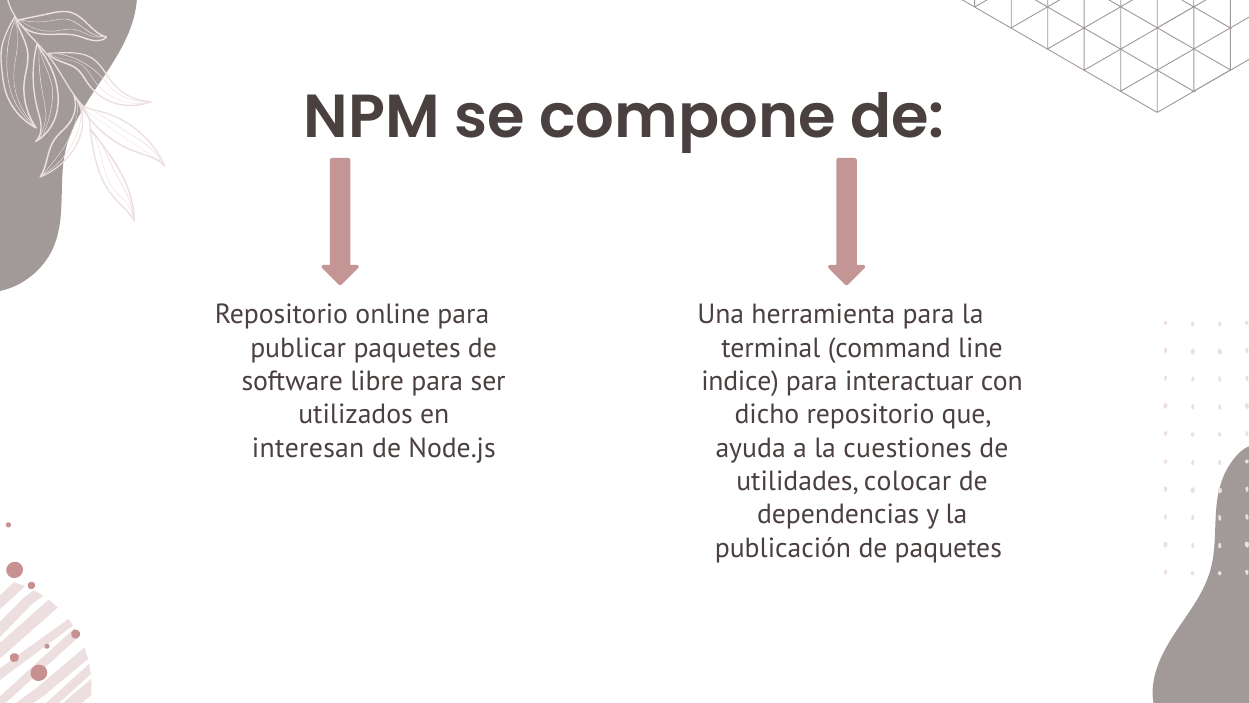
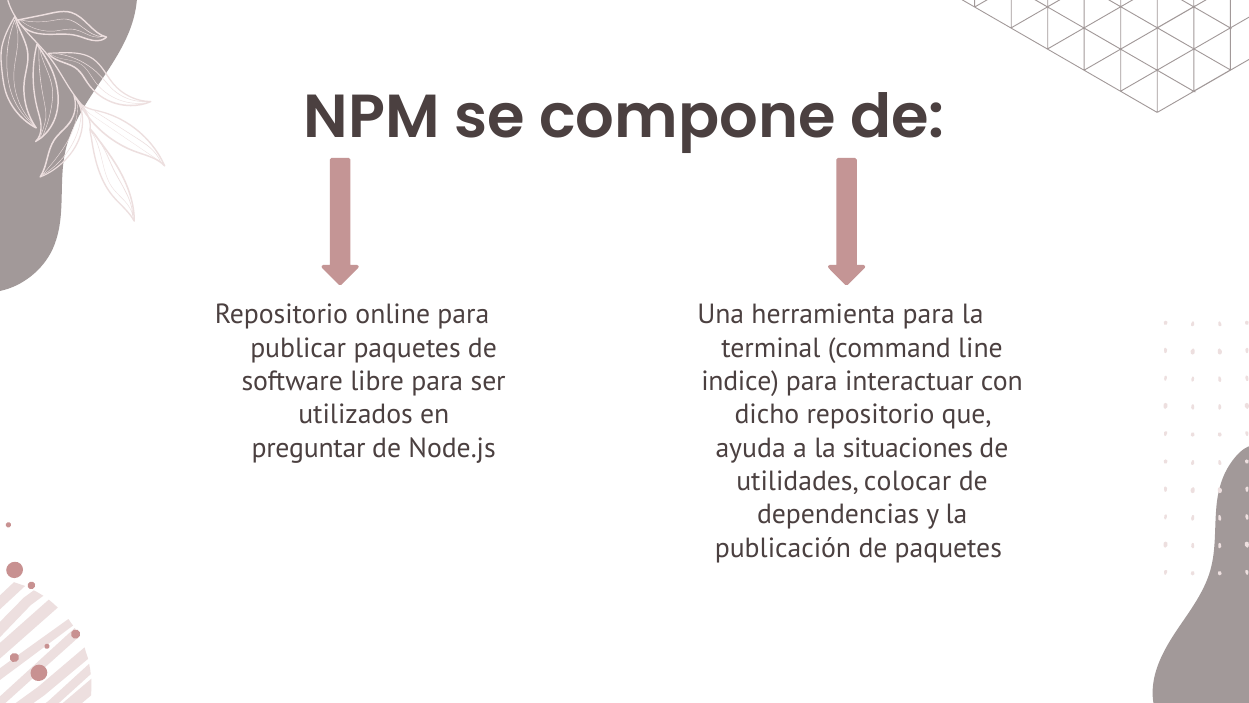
interesan: interesan -> preguntar
cuestiones: cuestiones -> situaciones
